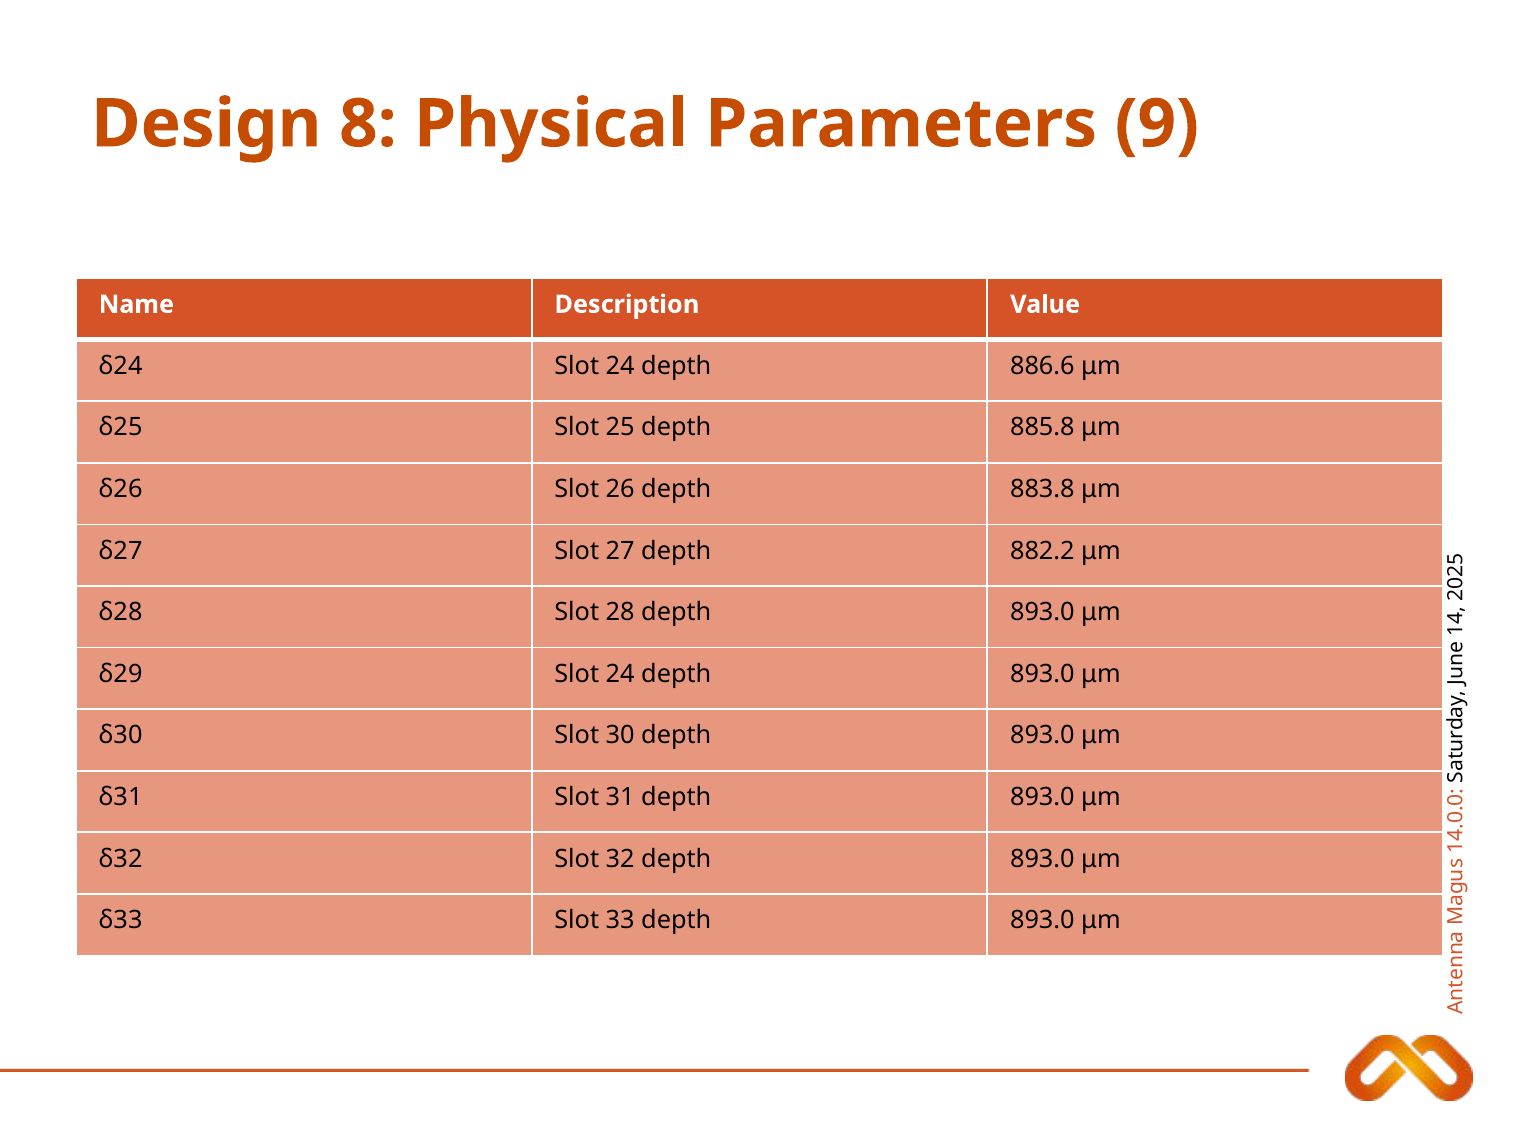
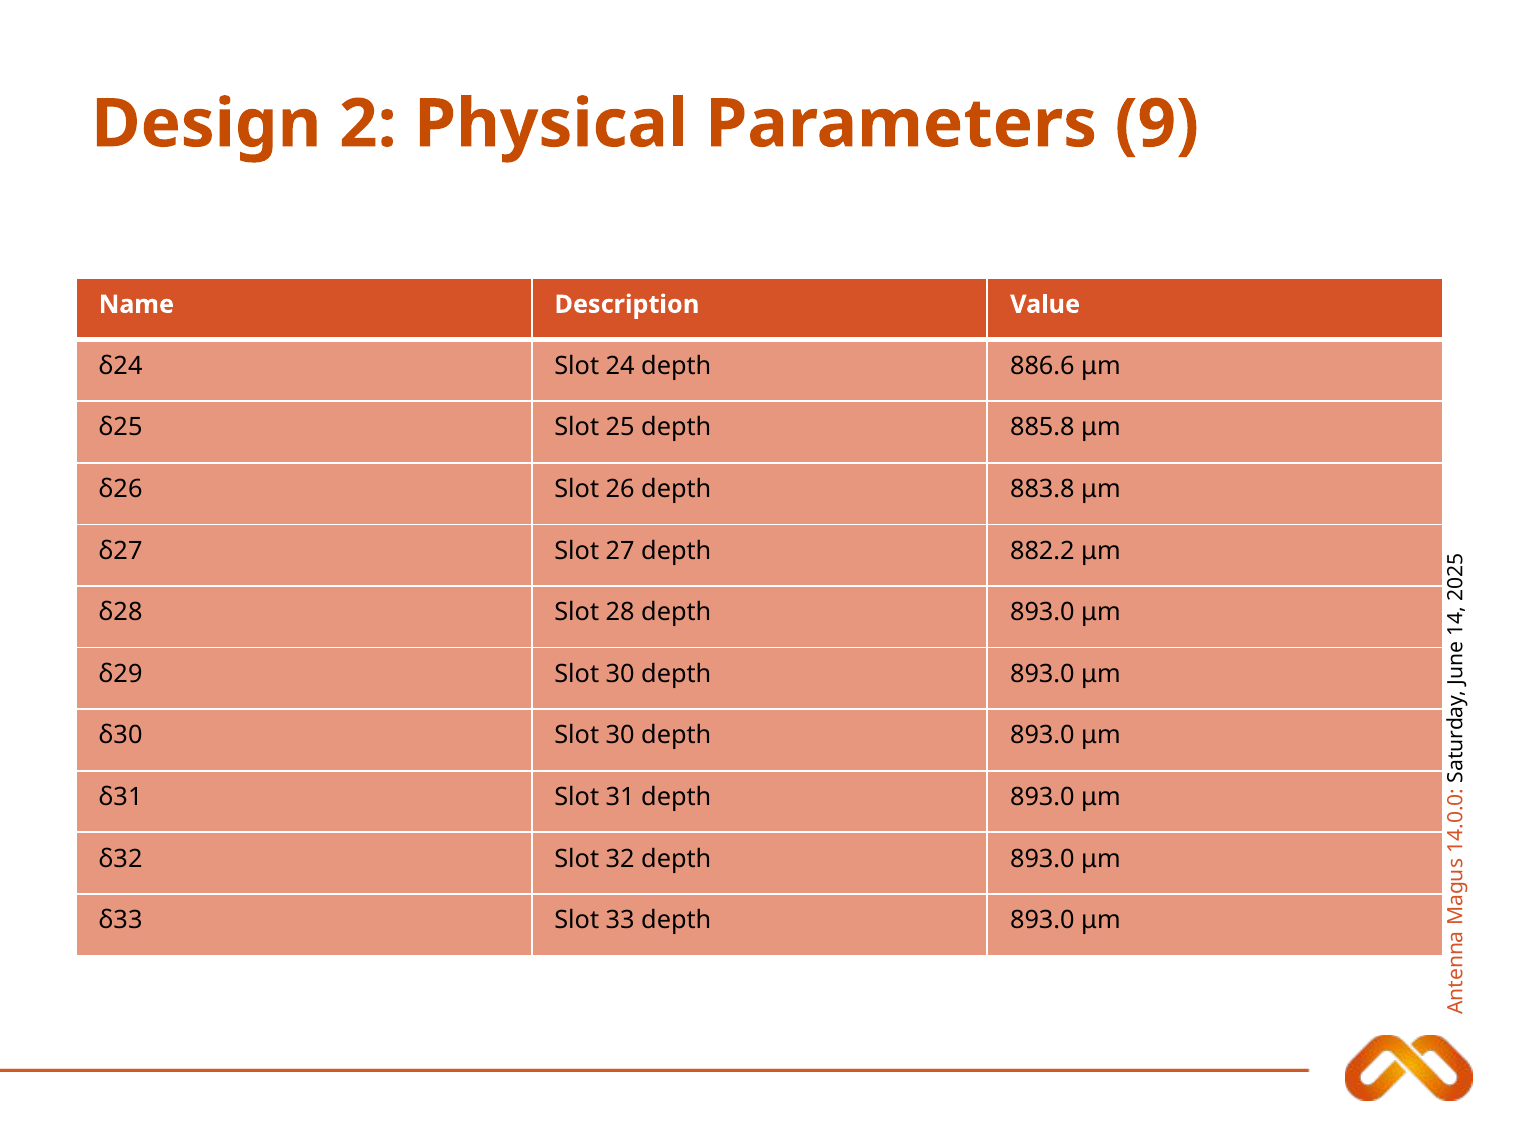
Design 8: 8 -> 2
δ29 Slot 24: 24 -> 30
